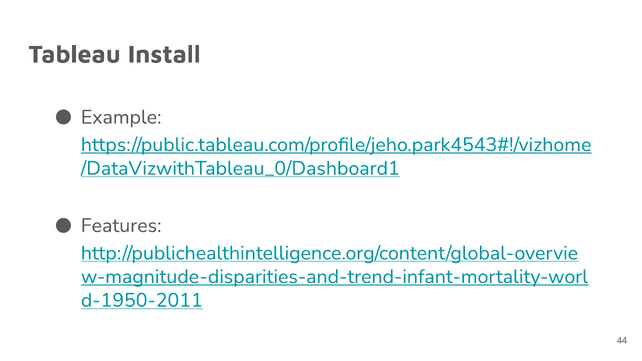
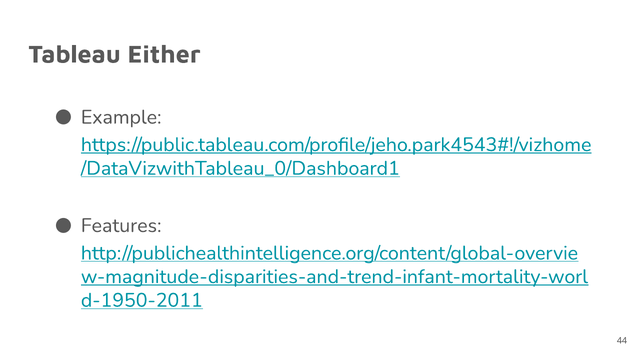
Install: Install -> Either
